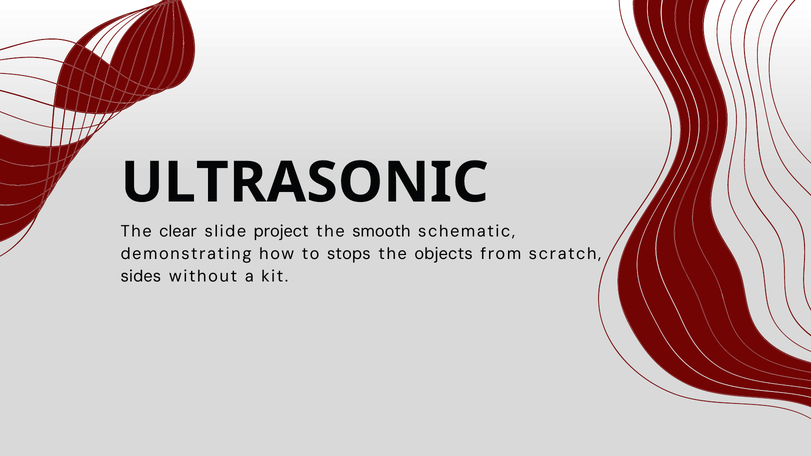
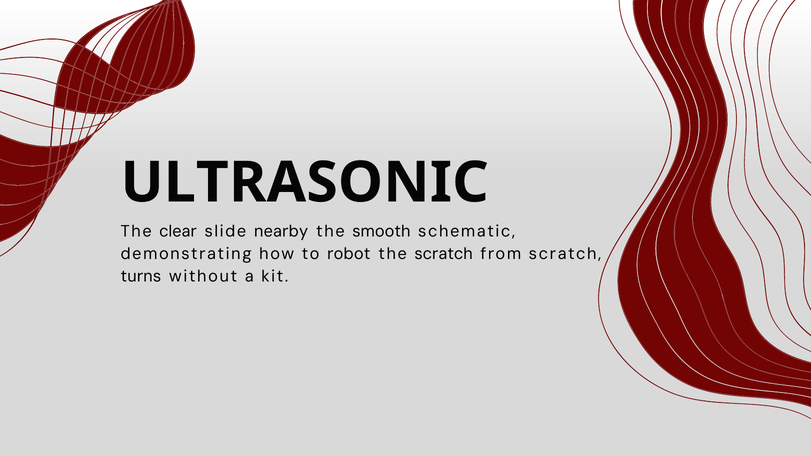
project: project -> nearby
stops: stops -> robot
the objects: objects -> scratch
sides: sides -> turns
